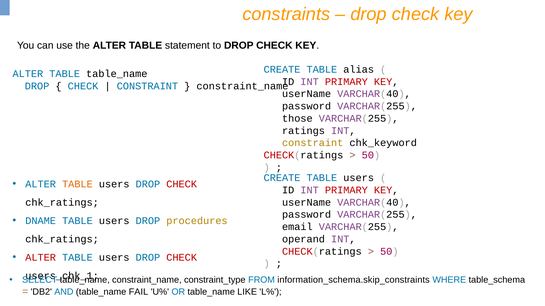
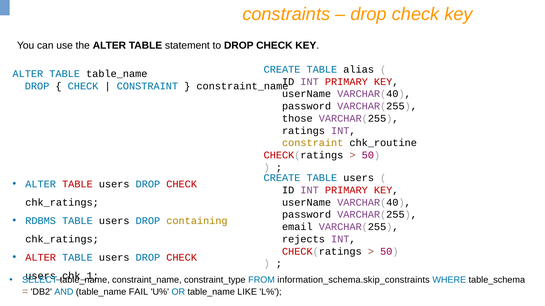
chk_keyword: chk_keyword -> chk_routine
TABLE at (77, 184) colour: orange -> red
DNAME: DNAME -> RDBMS
procedures: procedures -> containing
operand: operand -> rejects
